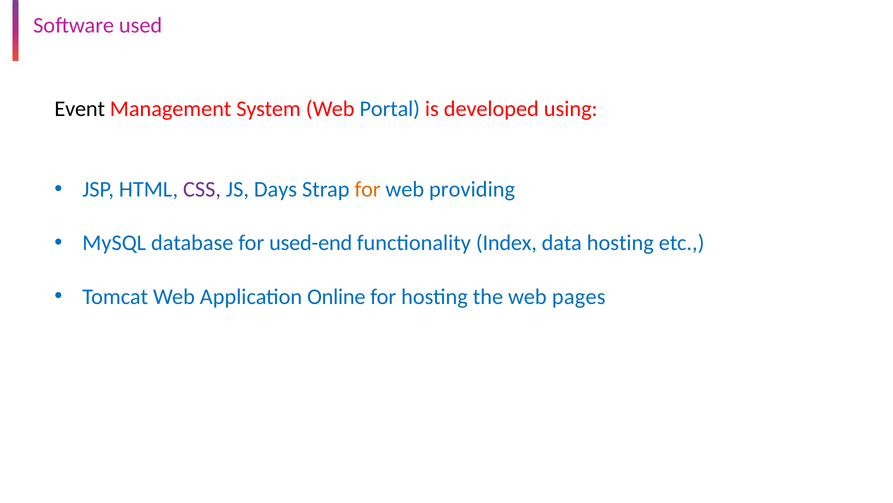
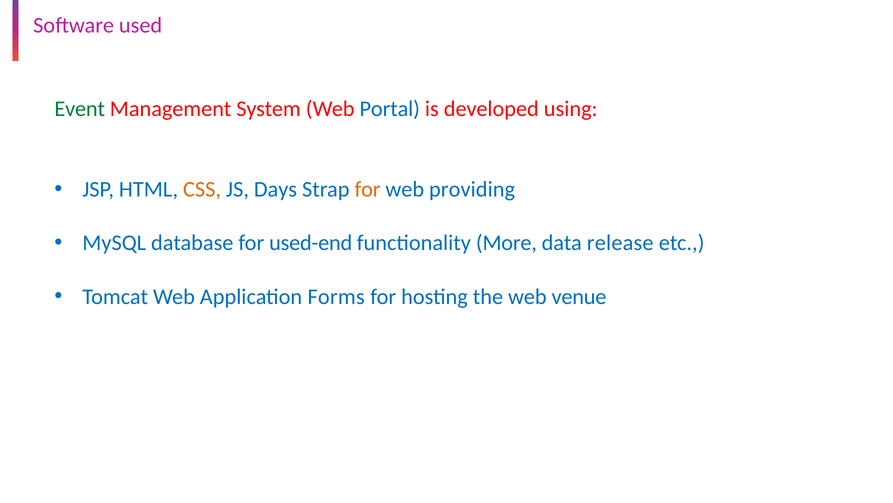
Event colour: black -> green
CSS colour: purple -> orange
Index: Index -> More
data hosting: hosting -> release
Online: Online -> Forms
pages: pages -> venue
